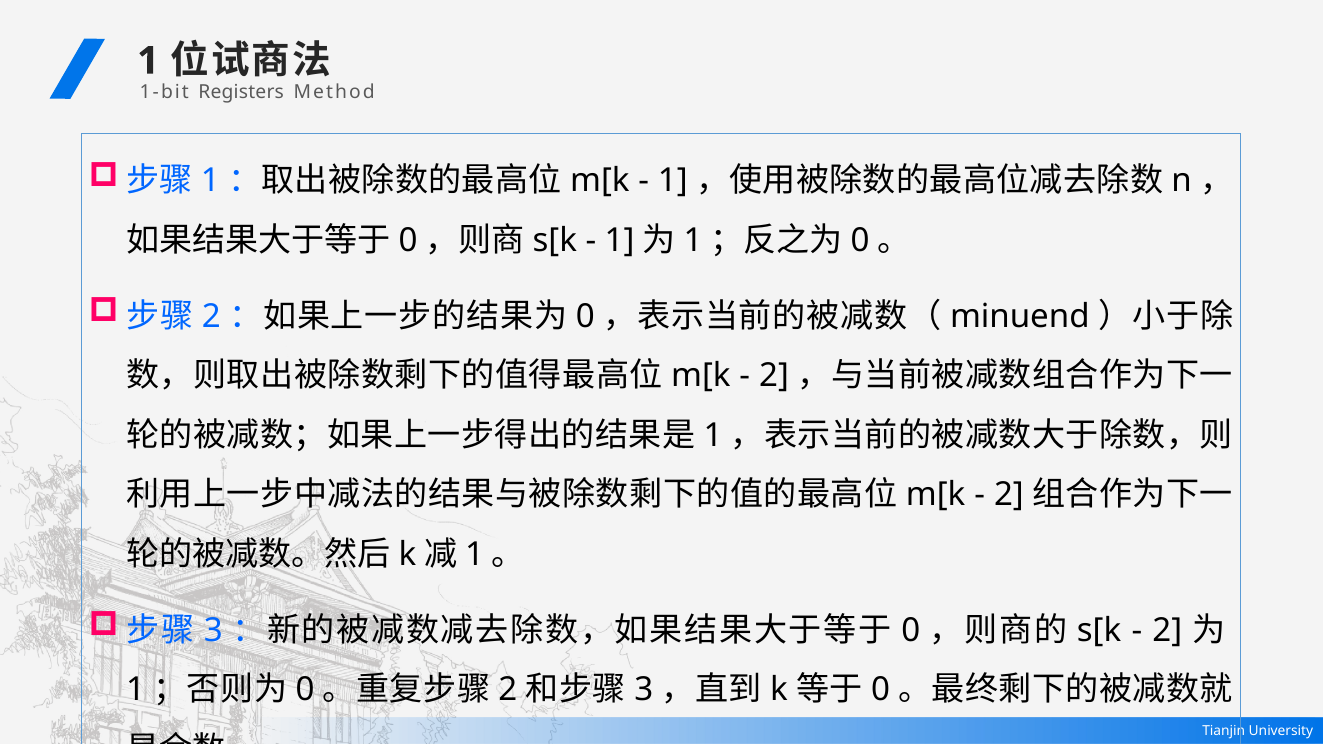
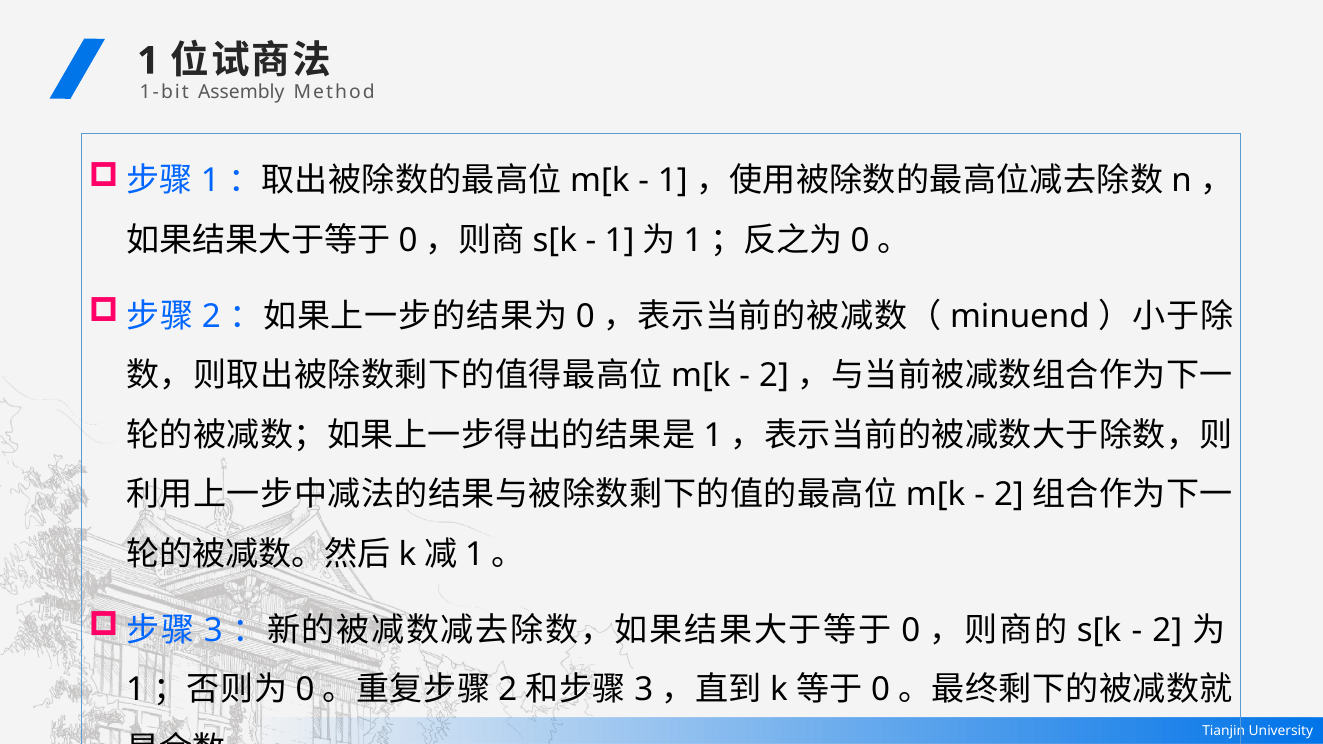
Registers: Registers -> Assembly
